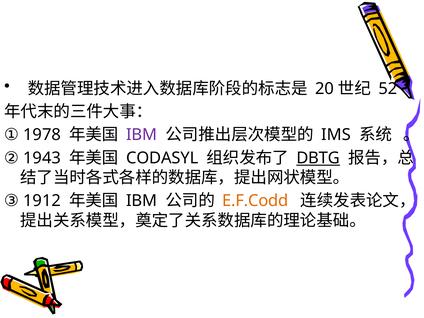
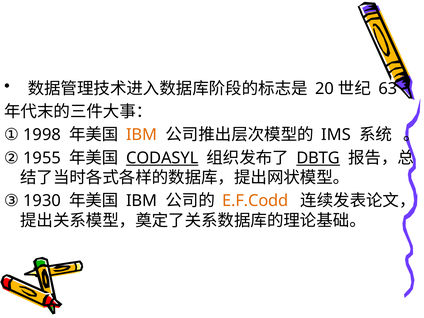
52: 52 -> 63
1978: 1978 -> 1998
IBM at (142, 135) colour: purple -> orange
1943: 1943 -> 1955
CODASYL underline: none -> present
1912: 1912 -> 1930
